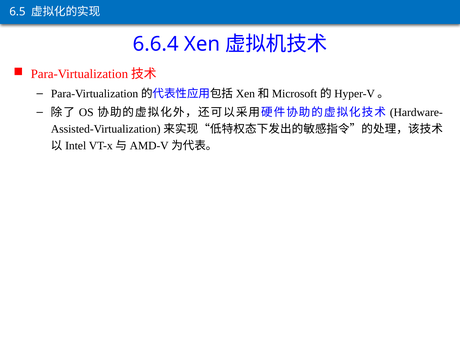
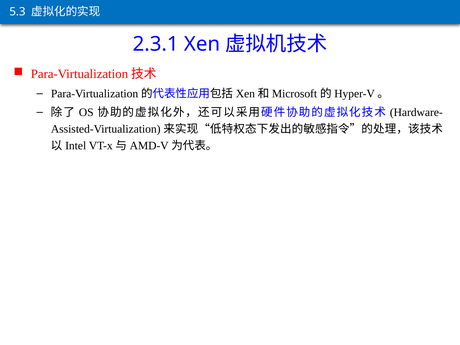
6.5: 6.5 -> 5.3
6.6.4: 6.6.4 -> 2.3.1
